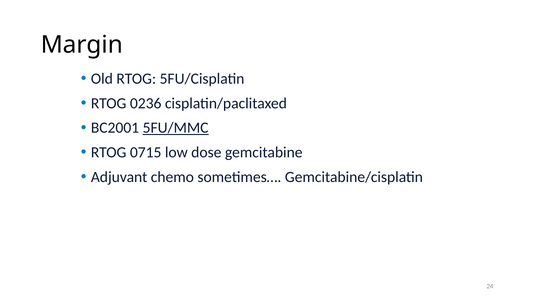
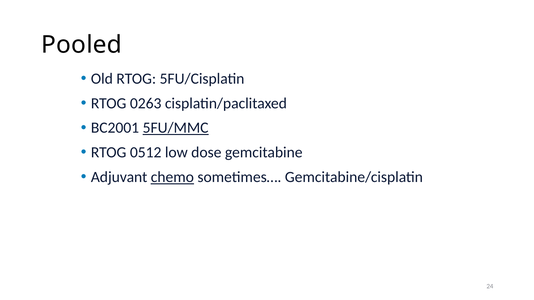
Margin: Margin -> Pooled
0236: 0236 -> 0263
0715: 0715 -> 0512
chemo underline: none -> present
